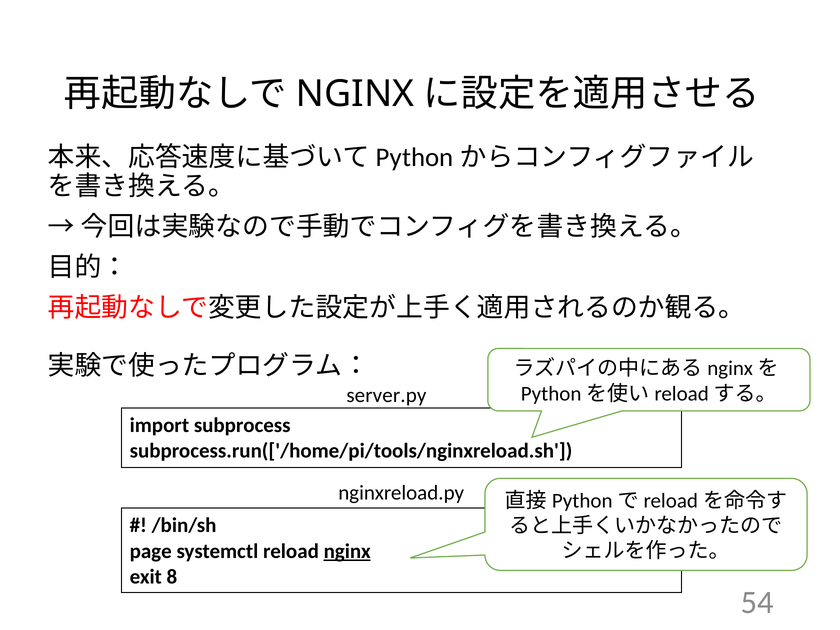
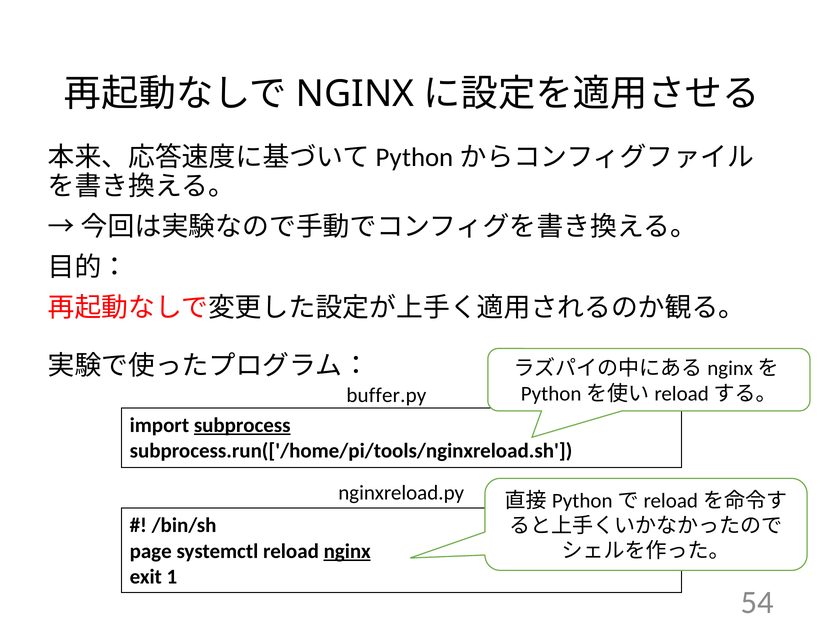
server.py: server.py -> buffer.py
subprocess underline: none -> present
8: 8 -> 1
